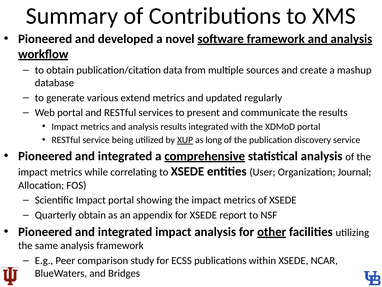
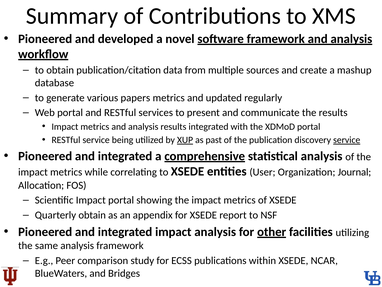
extend: extend -> papers
long: long -> past
service at (347, 140) underline: none -> present
